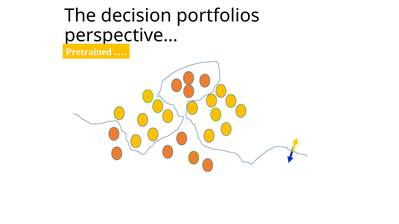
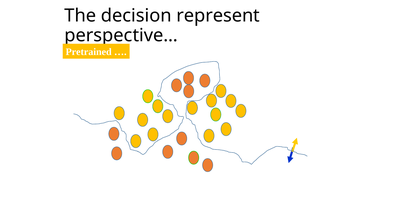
portfolios: portfolios -> represent
